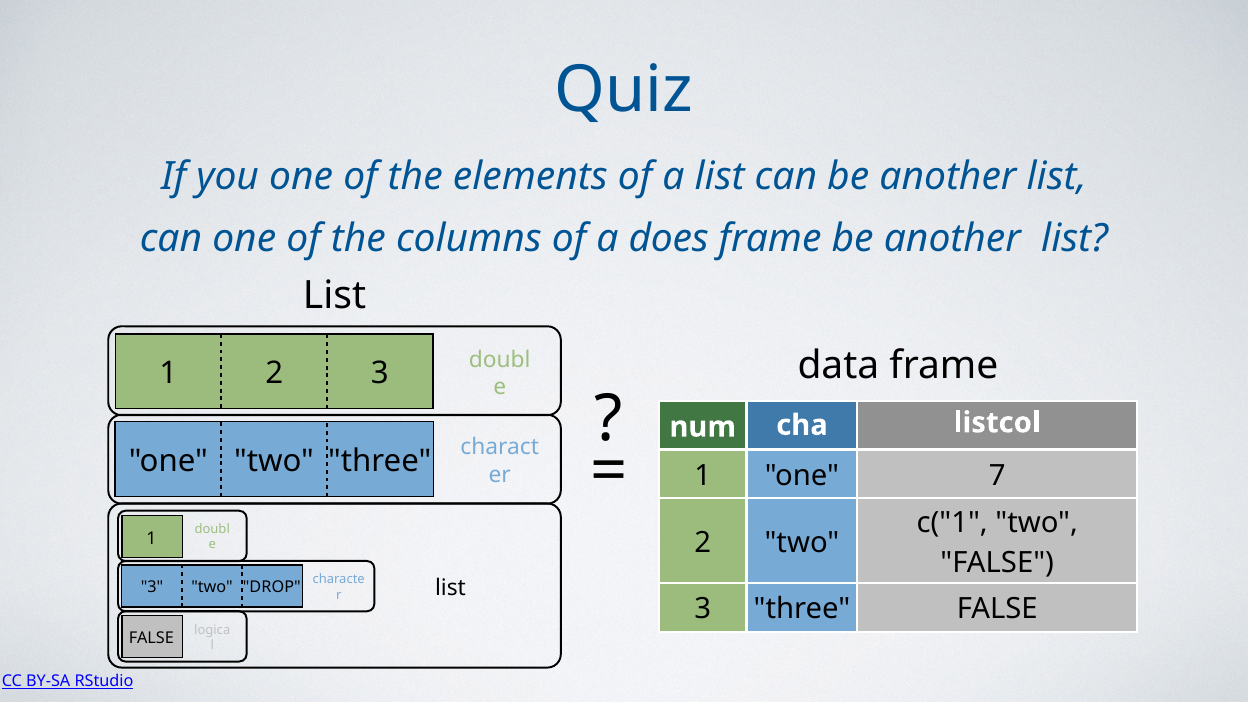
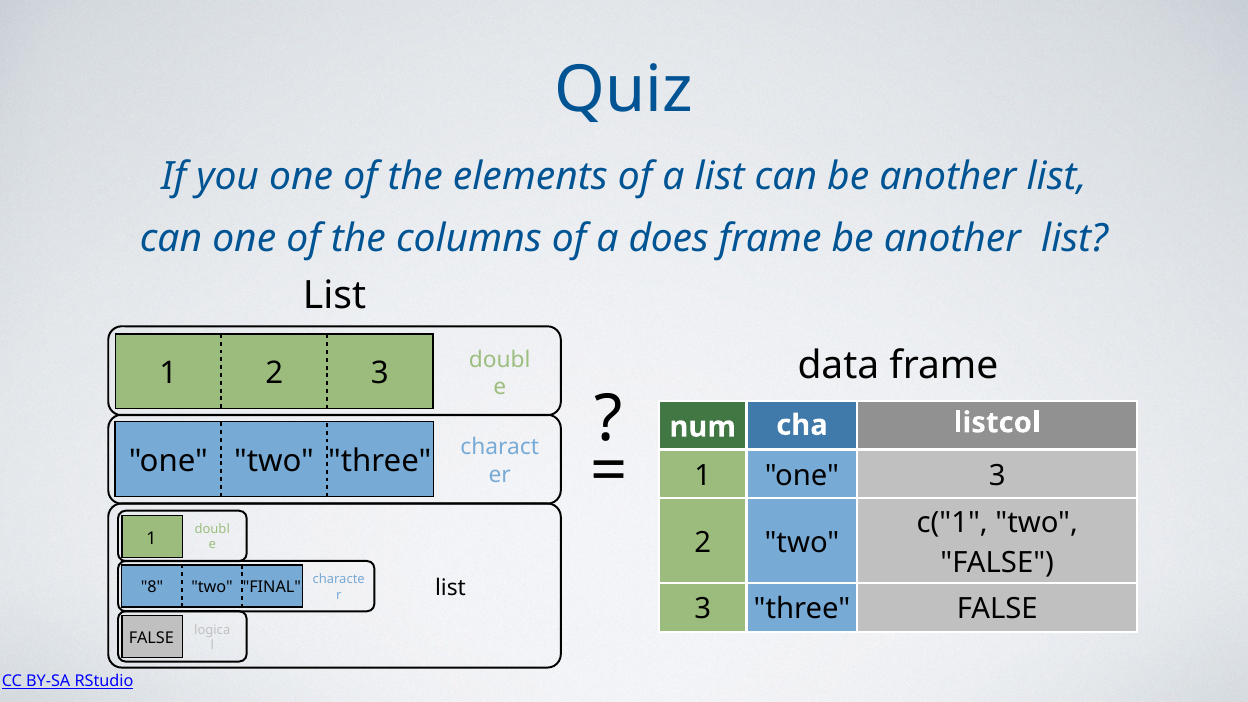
one 7: 7 -> 3
3 at (152, 587): 3 -> 8
DROP: DROP -> FINAL
